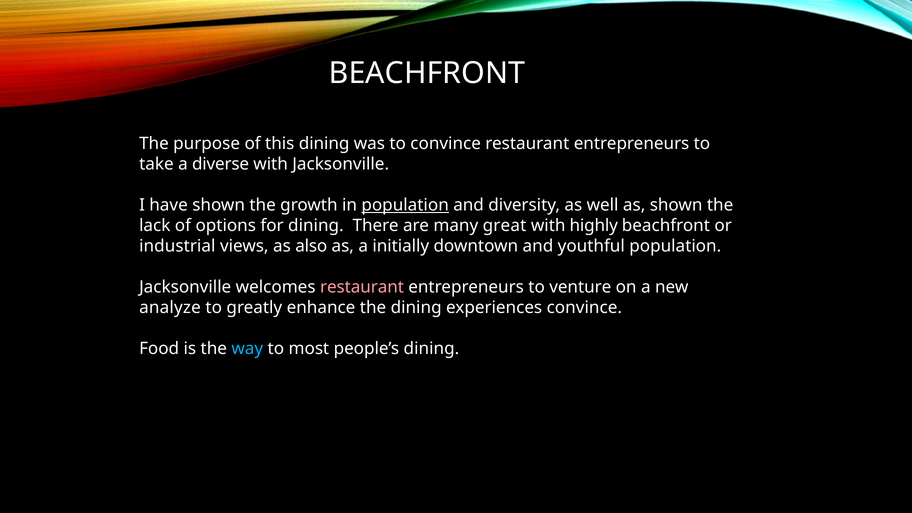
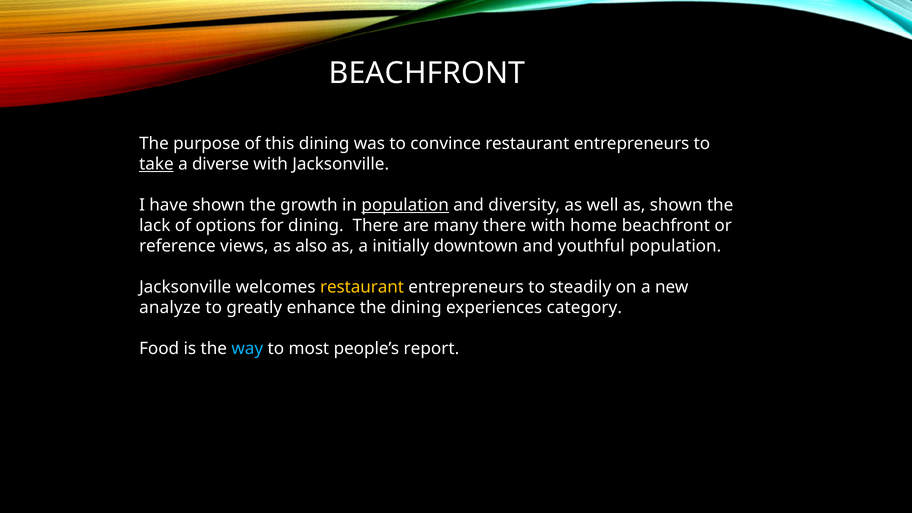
take underline: none -> present
many great: great -> there
highly: highly -> home
industrial: industrial -> reference
restaurant at (362, 287) colour: pink -> yellow
venture: venture -> steadily
experiences convince: convince -> category
people’s dining: dining -> report
